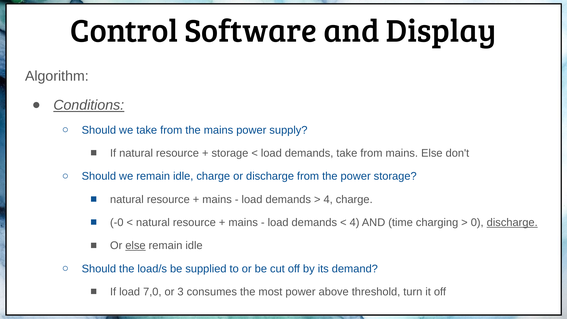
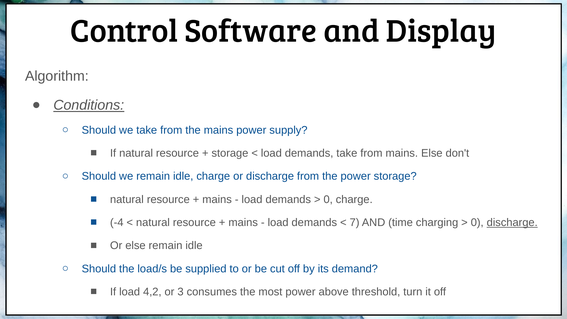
4 at (328, 199): 4 -> 0
-0: -0 -> -4
4 at (355, 223): 4 -> 7
else at (135, 246) underline: present -> none
7,0: 7,0 -> 4,2
